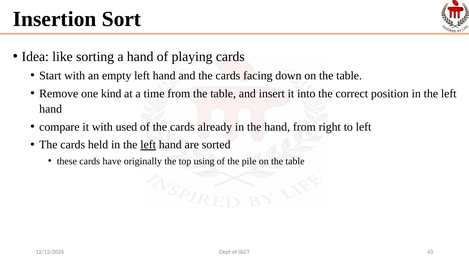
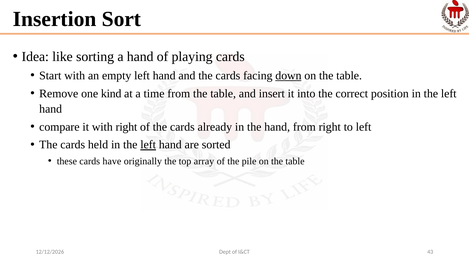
down underline: none -> present
with used: used -> right
using: using -> array
